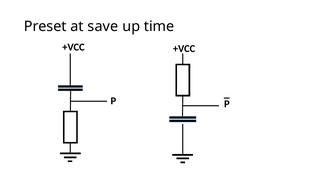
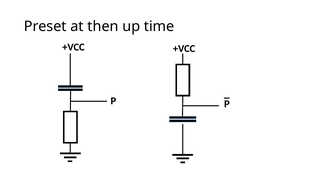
save: save -> then
